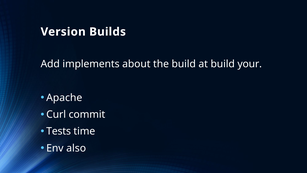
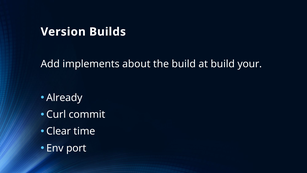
Apache: Apache -> Already
Tests: Tests -> Clear
also: also -> port
